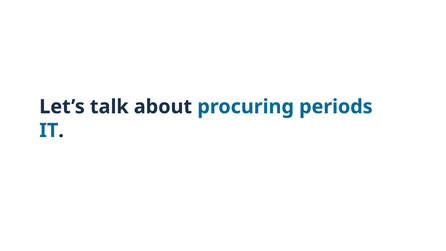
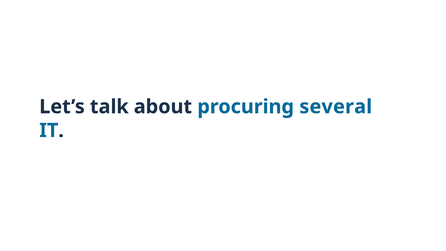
periods: periods -> several
